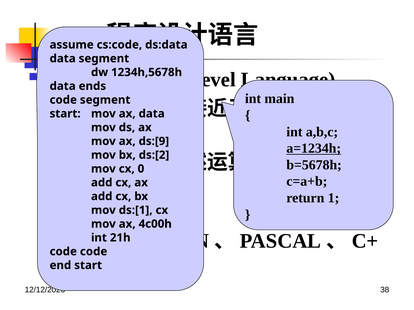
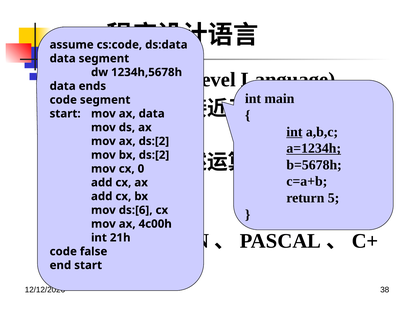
int at (294, 132) underline: none -> present
ax ds:[9: ds:[9 -> ds:[2
1: 1 -> 5
ds:[1: ds:[1 -> ds:[6
code code: code -> false
